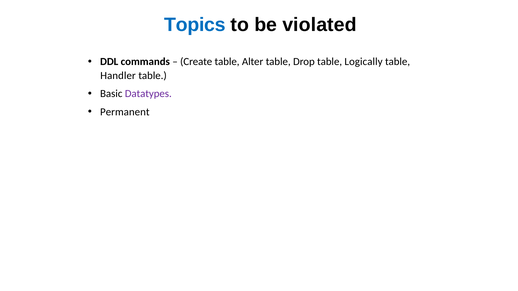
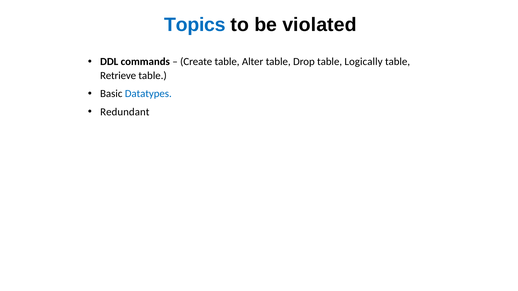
Handler: Handler -> Retrieve
Datatypes colour: purple -> blue
Permanent: Permanent -> Redundant
